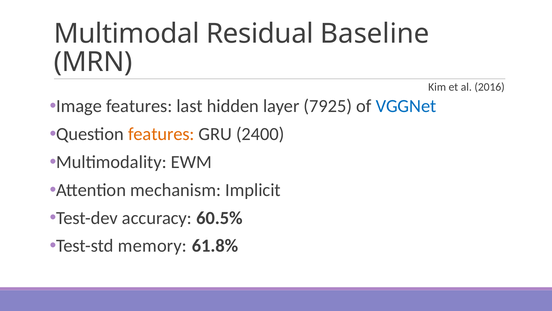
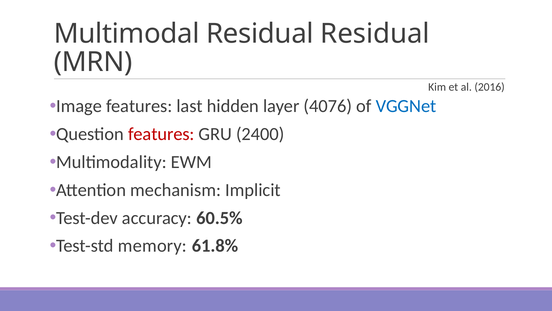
Residual Baseline: Baseline -> Residual
7925: 7925 -> 4076
features at (161, 134) colour: orange -> red
